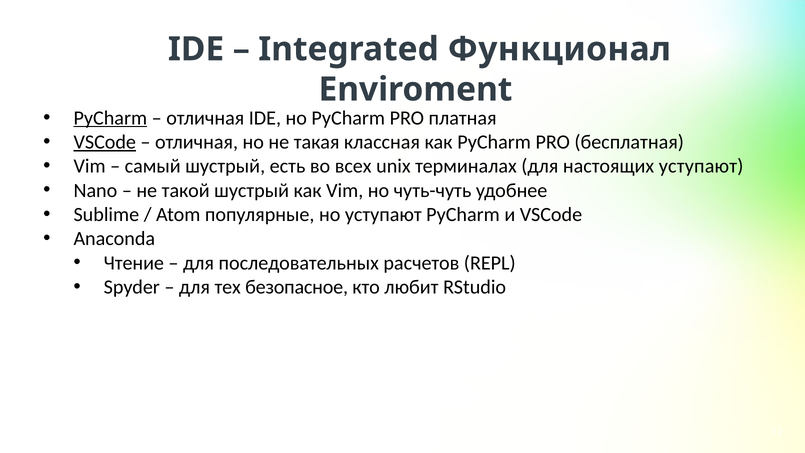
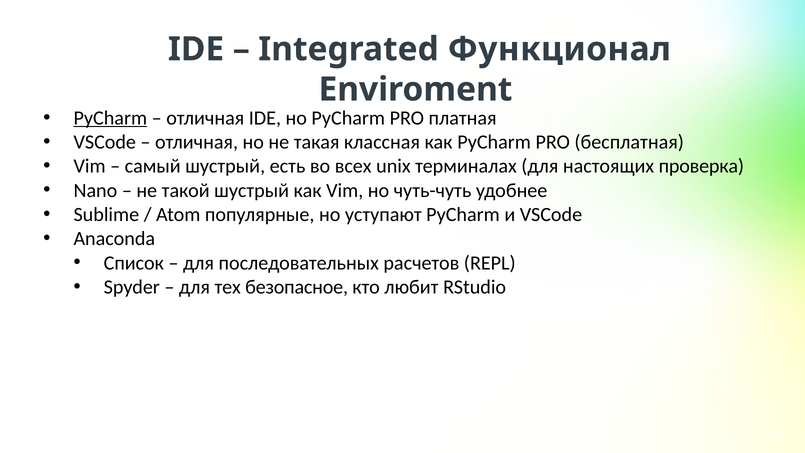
VSCode underline: present -> none
настоящих уступают: уступают -> проверка
Чтение: Чтение -> Список
